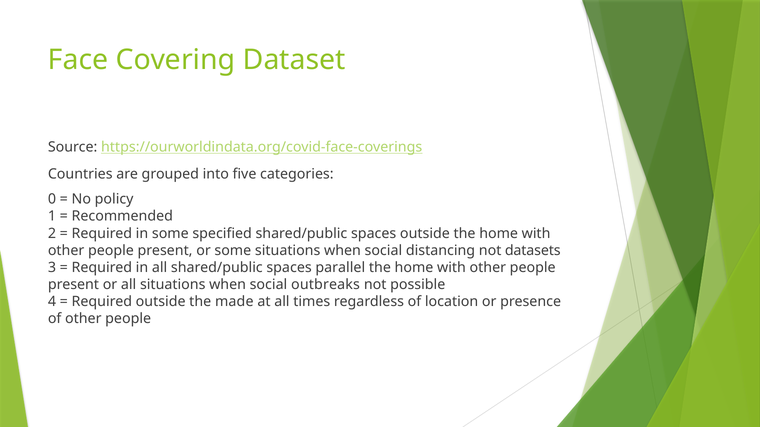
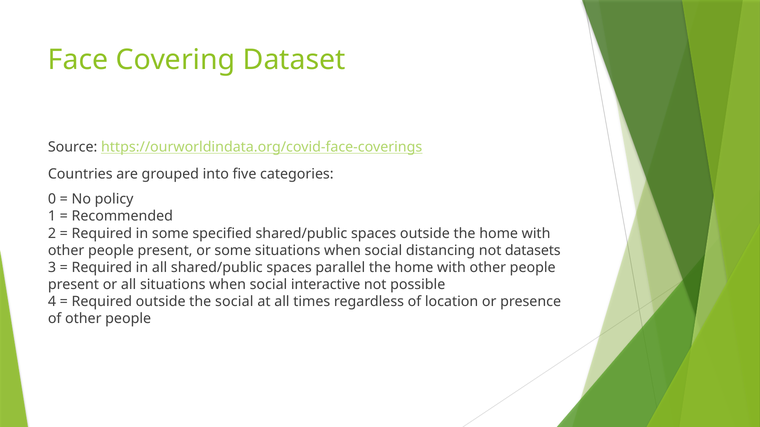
outbreaks: outbreaks -> interactive
the made: made -> social
